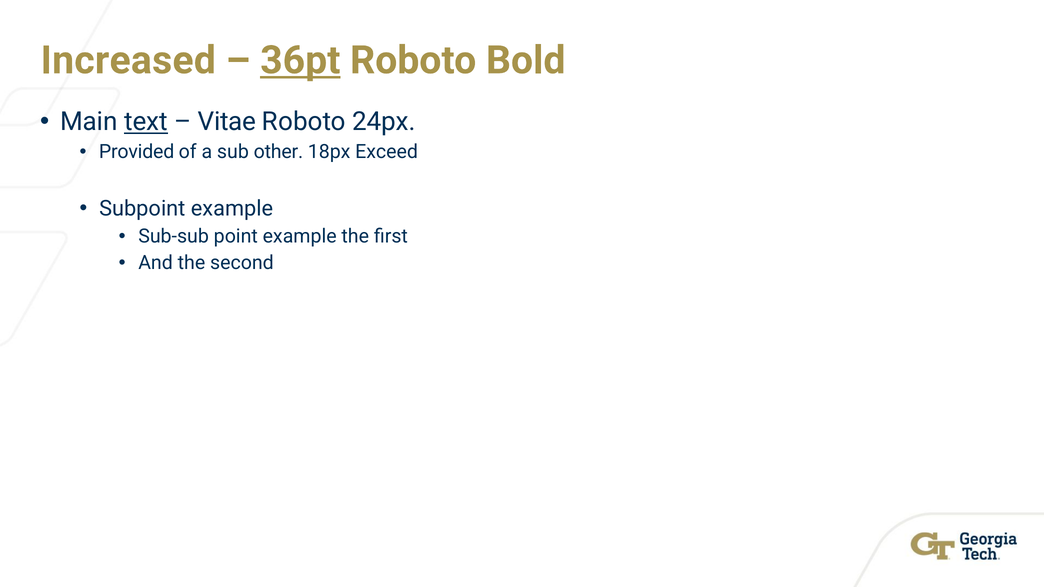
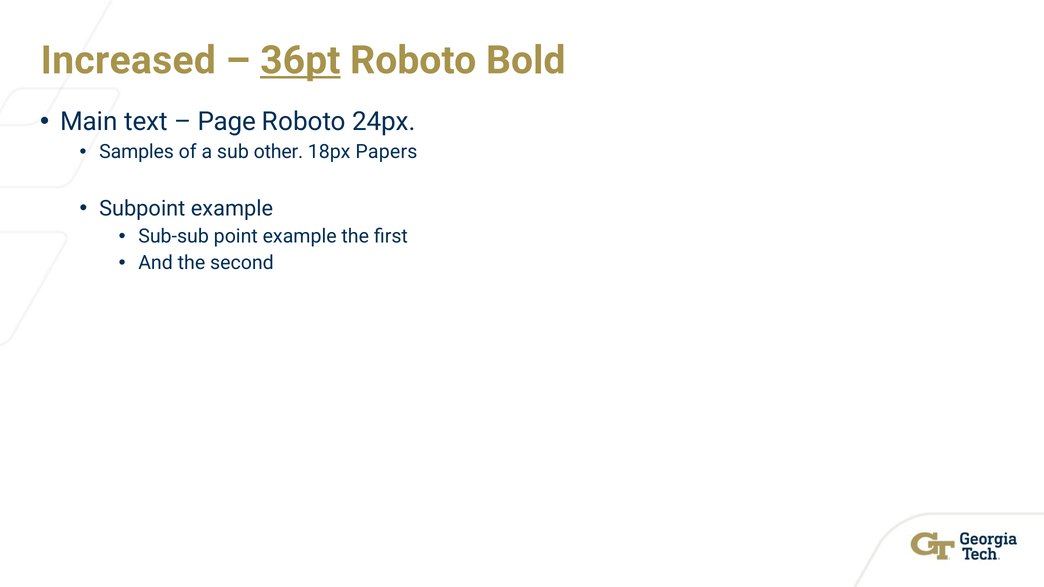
text underline: present -> none
Vitae: Vitae -> Page
Provided: Provided -> Samples
Exceed: Exceed -> Papers
